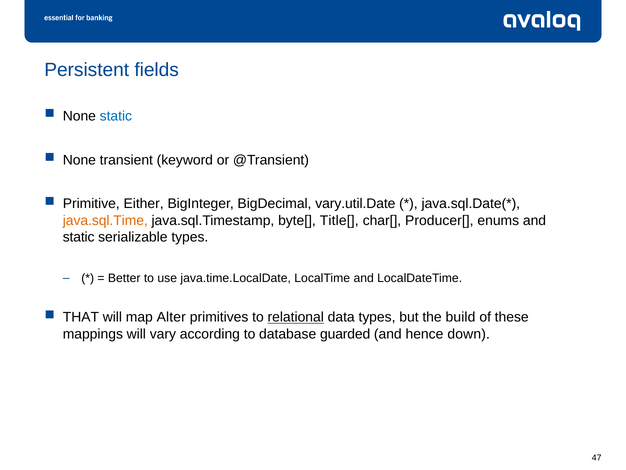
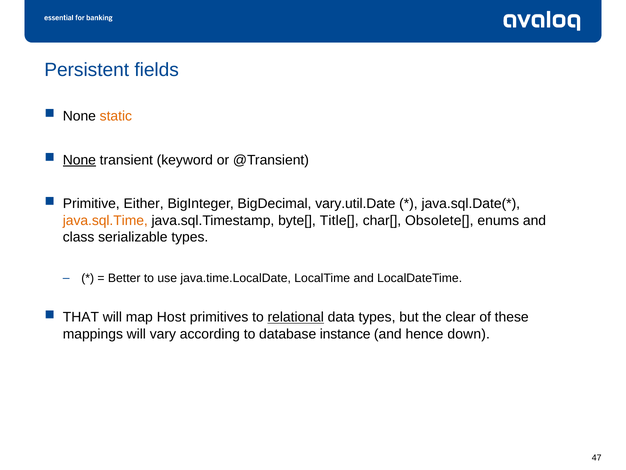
static at (116, 116) colour: blue -> orange
None at (79, 160) underline: none -> present
Producer[: Producer[ -> Obsolete[
static at (79, 237): static -> class
Alter: Alter -> Host
build: build -> clear
guarded: guarded -> instance
